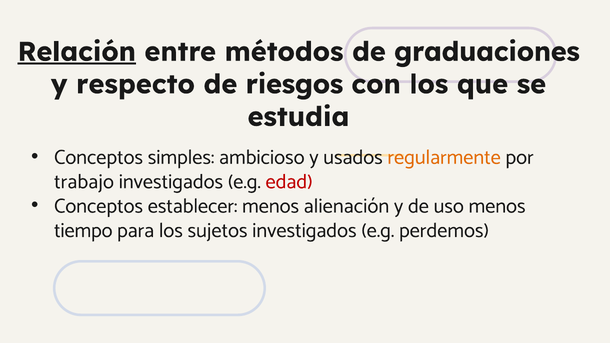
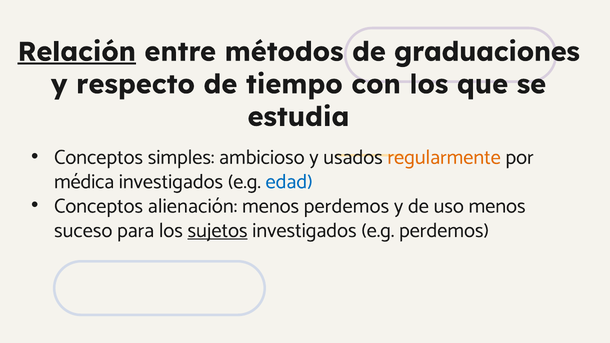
riesgos: riesgos -> tiempo
trabajo: trabajo -> médica
edad colour: red -> blue
establecer: establecer -> alienación
menos alienación: alienación -> perdemos
tiempo: tiempo -> suceso
sujetos underline: none -> present
